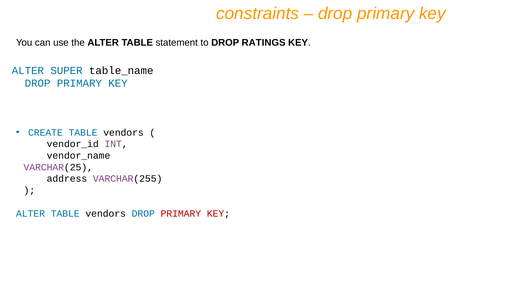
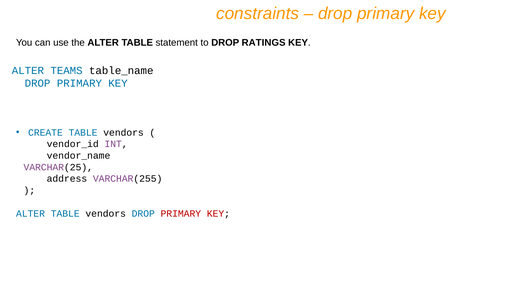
SUPER: SUPER -> TEAMS
